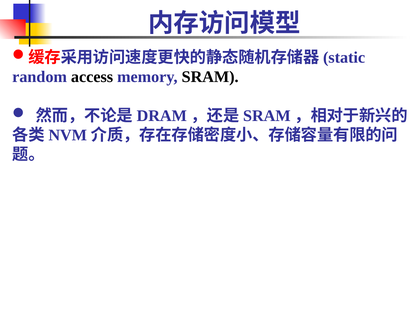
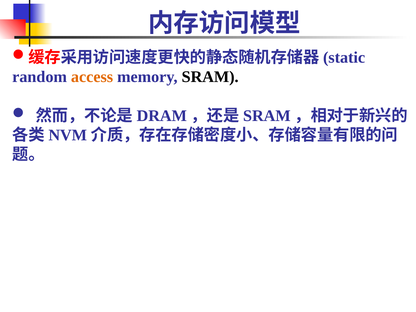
access colour: black -> orange
